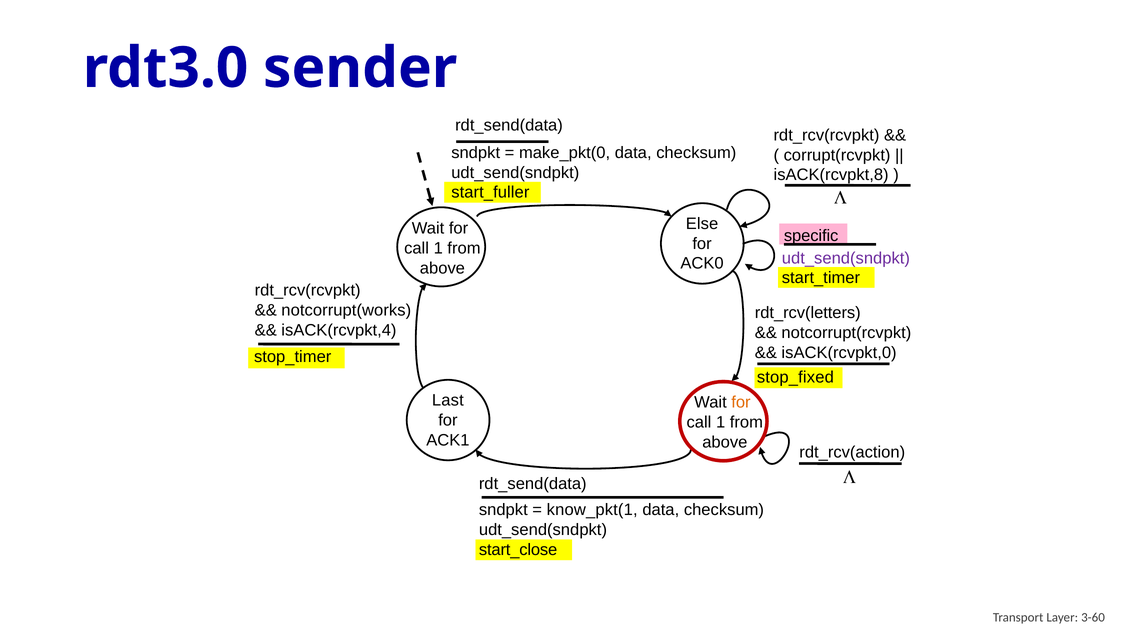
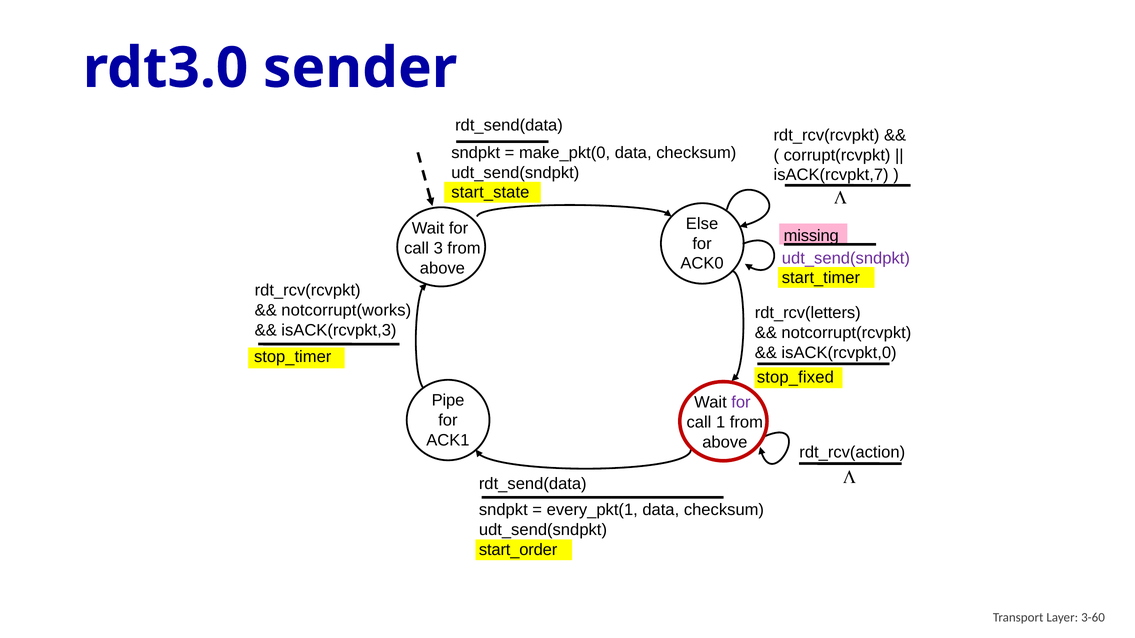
isACK(rcvpkt,8: isACK(rcvpkt,8 -> isACK(rcvpkt,7
start_fuller: start_fuller -> start_state
specific: specific -> missing
1 at (438, 249): 1 -> 3
isACK(rcvpkt,4: isACK(rcvpkt,4 -> isACK(rcvpkt,3
Last: Last -> Pipe
for at (741, 403) colour: orange -> purple
know_pkt(1: know_pkt(1 -> every_pkt(1
start_close: start_close -> start_order
